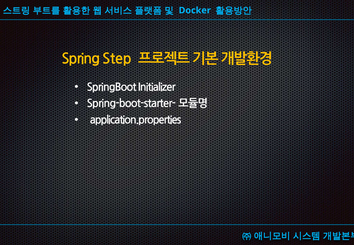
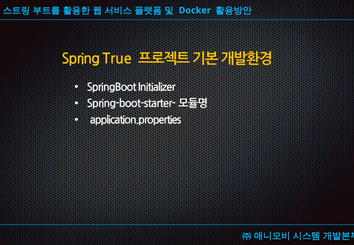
Step: Step -> True
